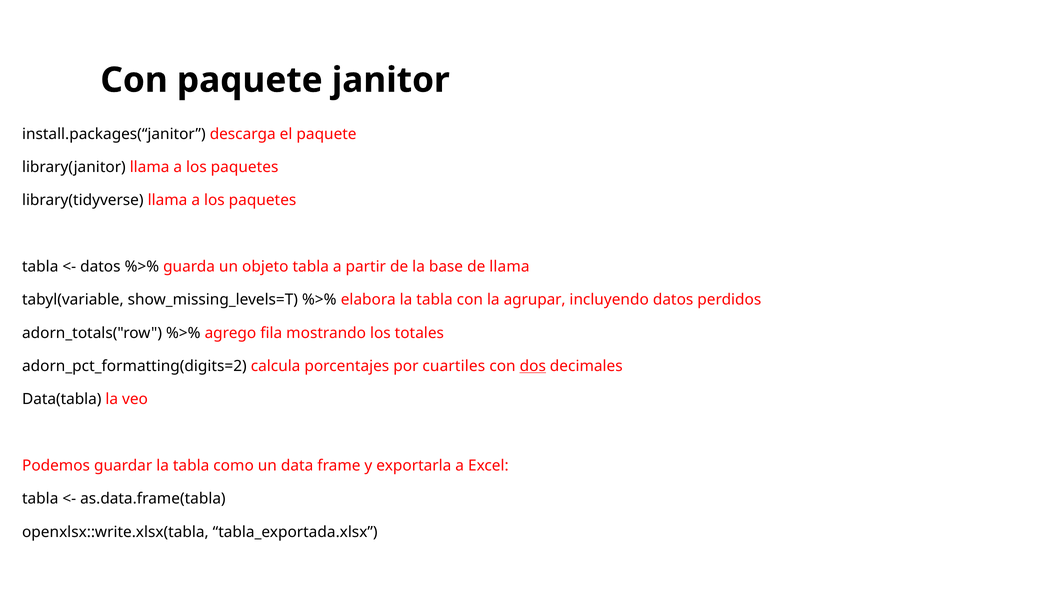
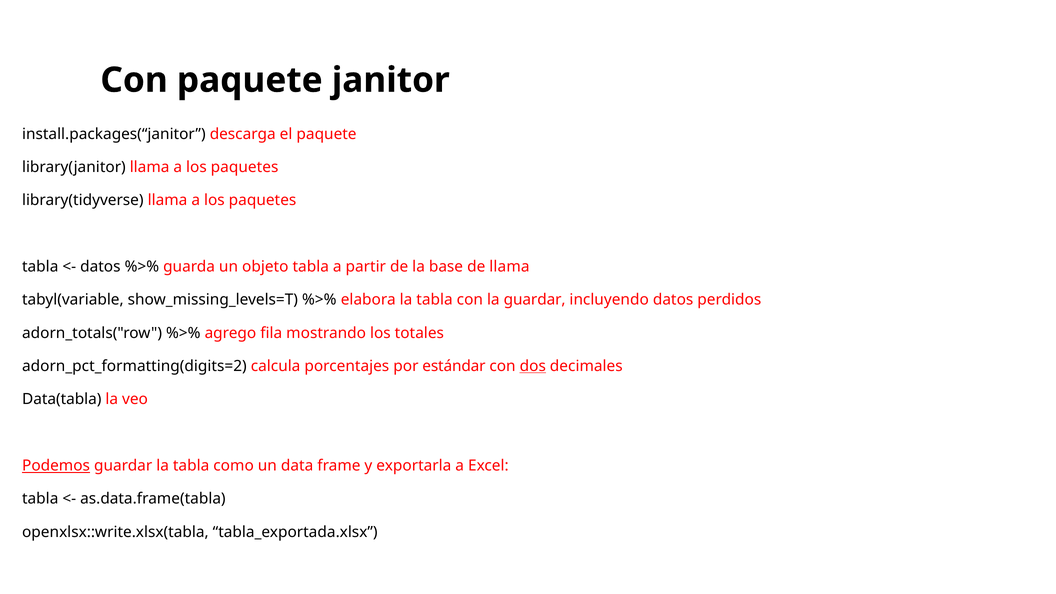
la agrupar: agrupar -> guardar
cuartiles: cuartiles -> estándar
Podemos underline: none -> present
